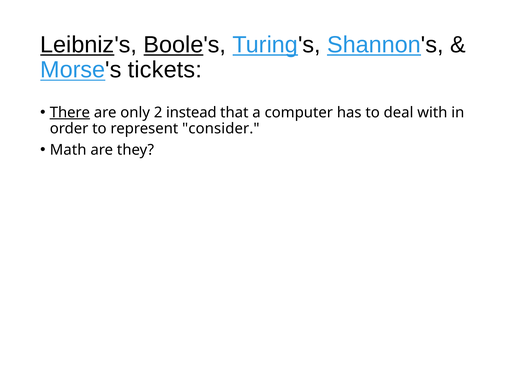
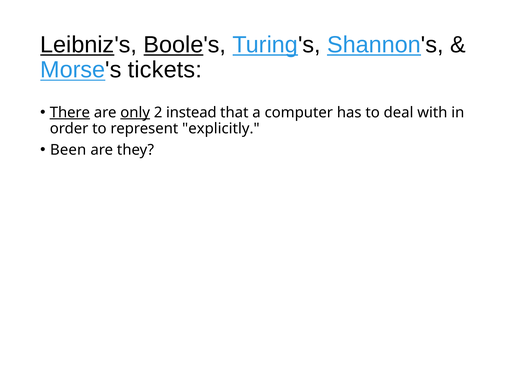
only underline: none -> present
consider: consider -> explicitly
Math: Math -> Been
